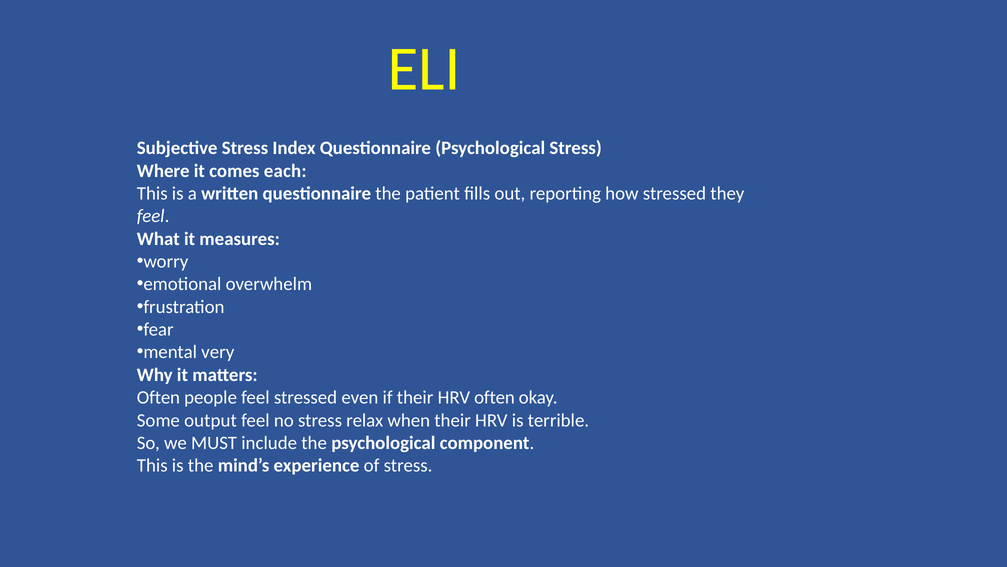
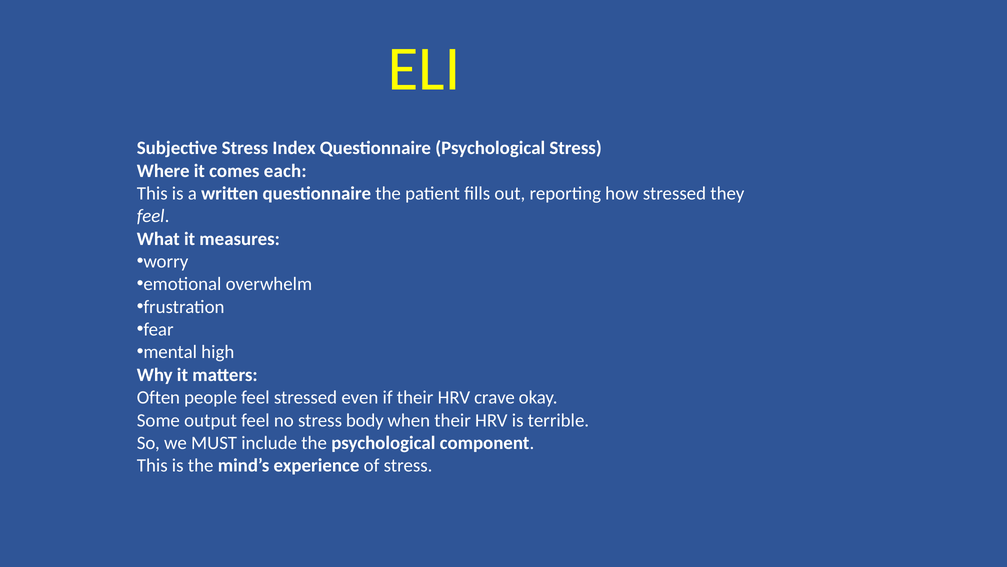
very: very -> high
HRV often: often -> crave
relax: relax -> body
